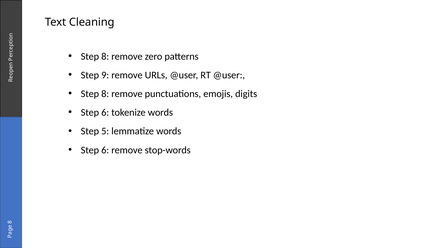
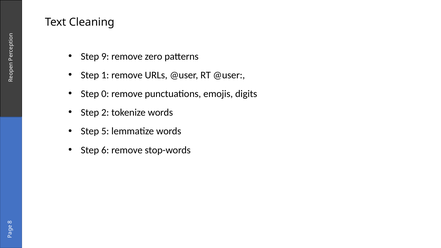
8 at (105, 56): 8 -> 9
9: 9 -> 1
8 at (105, 94): 8 -> 0
6 at (105, 113): 6 -> 2
